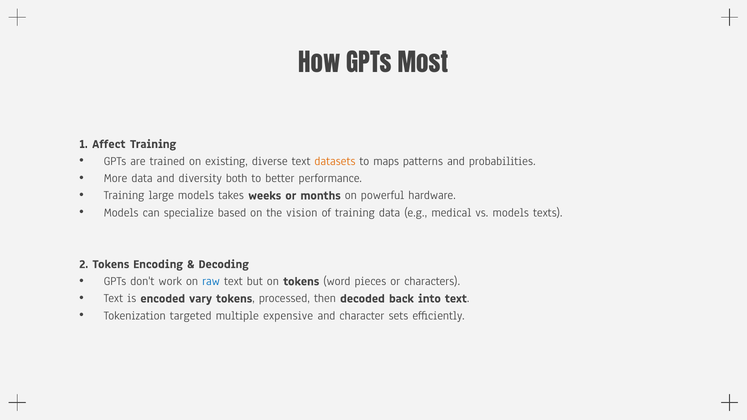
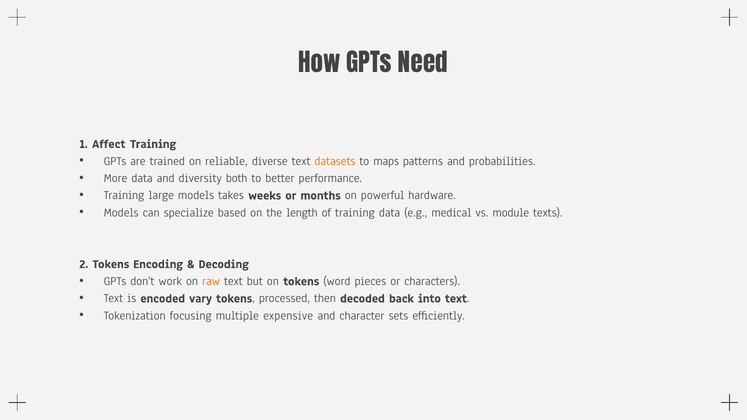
Most: Most -> Need
existing: existing -> reliable
vision: vision -> length
vs models: models -> module
raw colour: blue -> orange
targeted: targeted -> focusing
